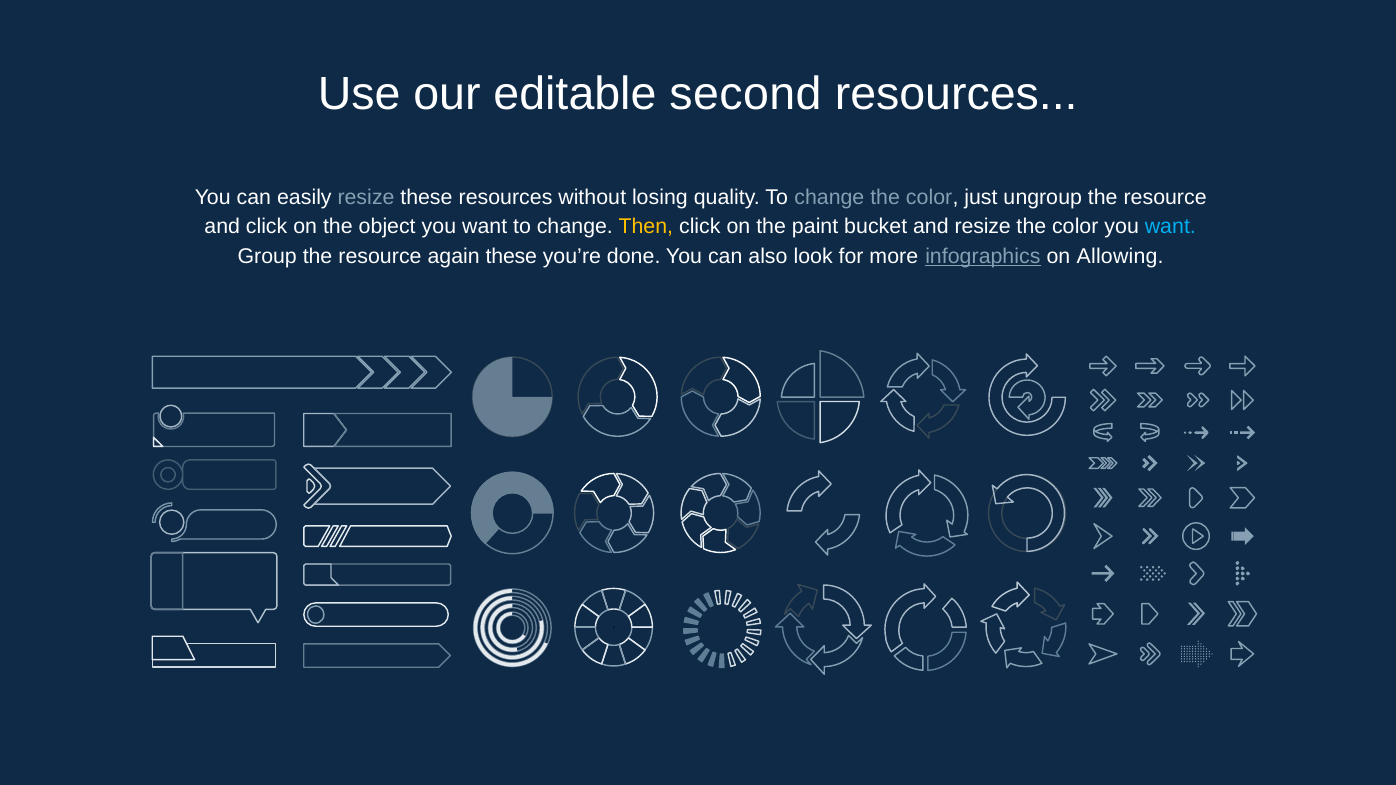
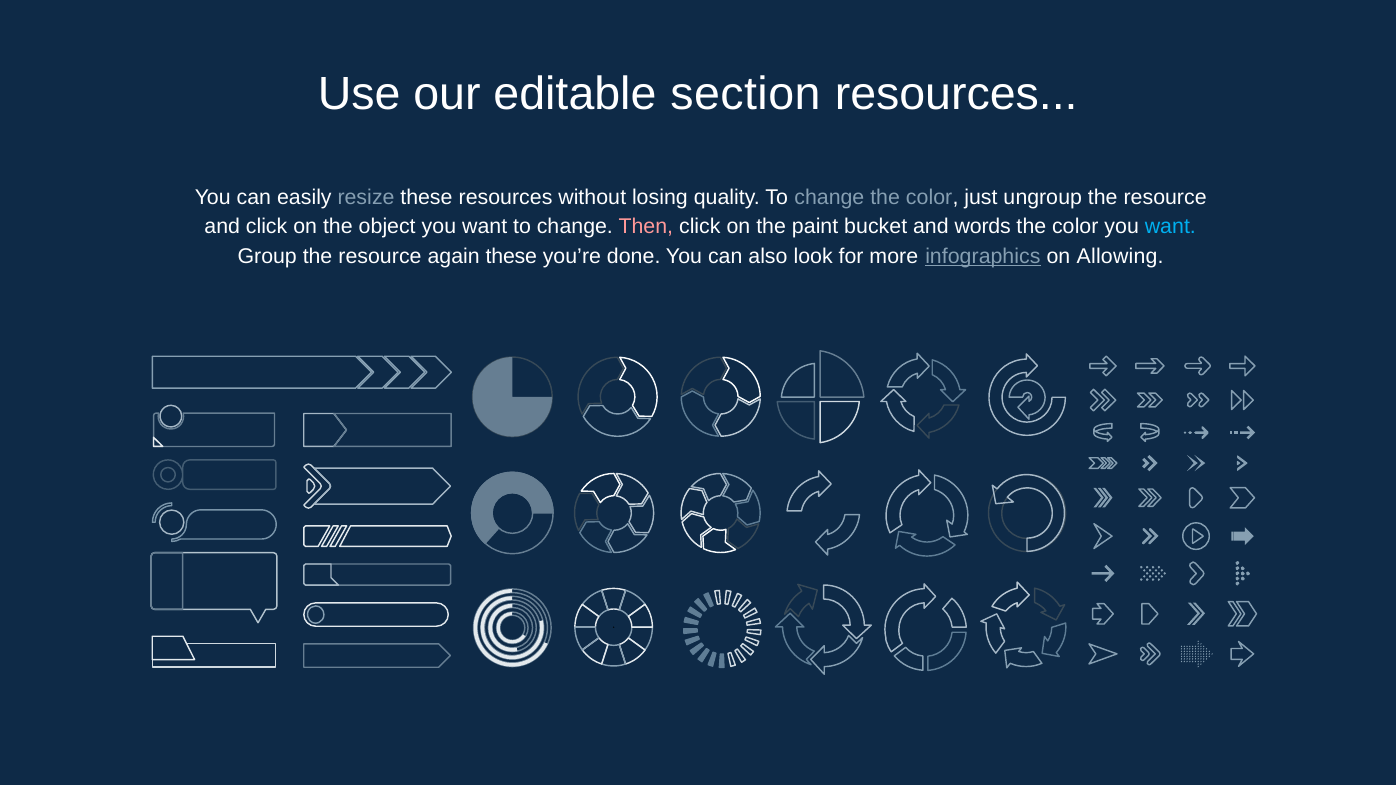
second: second -> section
Then colour: yellow -> pink
and resize: resize -> words
